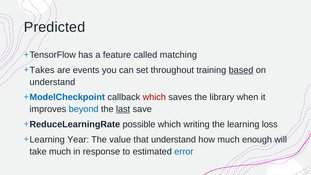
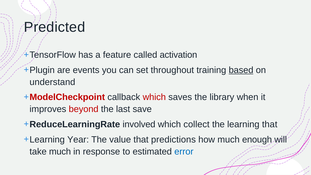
matching: matching -> activation
Takes: Takes -> Plugin
ModelCheckpoint colour: blue -> red
beyond colour: blue -> red
last underline: present -> none
possible: possible -> involved
writing: writing -> collect
learning loss: loss -> that
that understand: understand -> predictions
